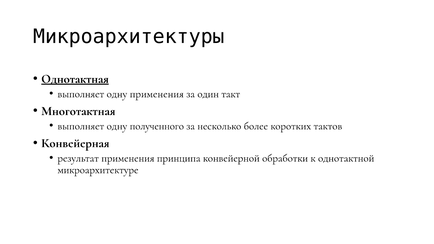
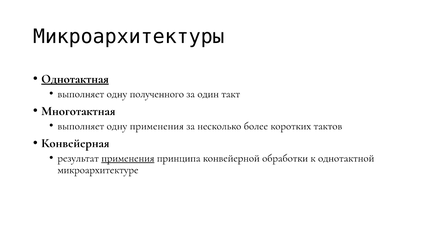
одну применения: применения -> полученного
одну полученного: полученного -> применения
применения at (128, 158) underline: none -> present
